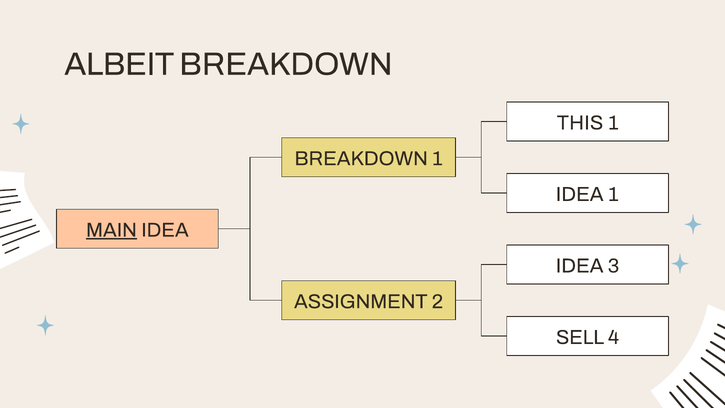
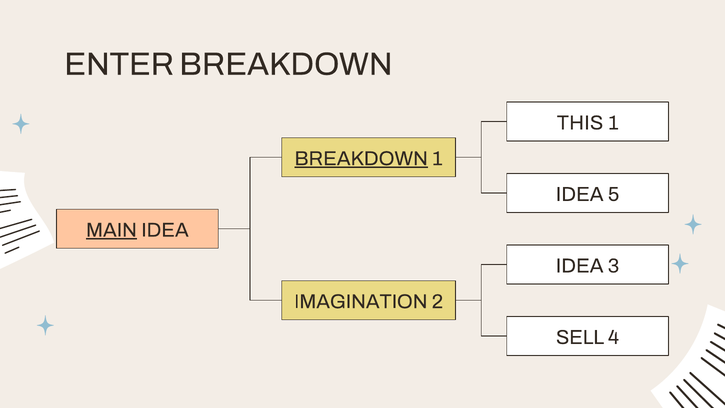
ALBEIT: ALBEIT -> ENTER
BREAKDOWN at (361, 158) underline: none -> present
IDEA 1: 1 -> 5
ASSIGNMENT: ASSIGNMENT -> IMAGINATION
